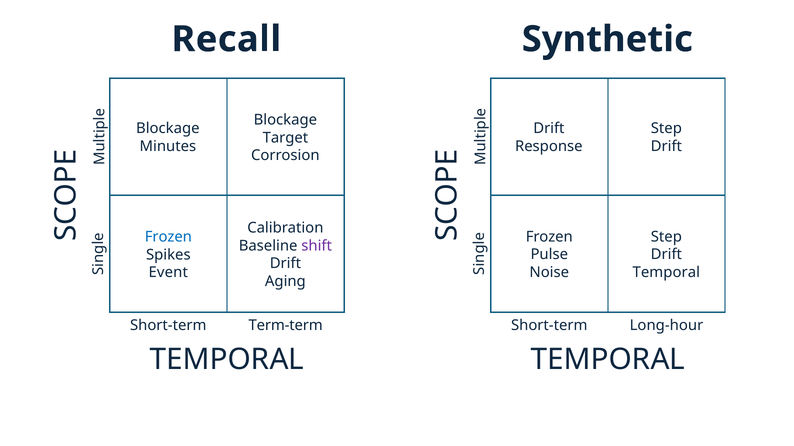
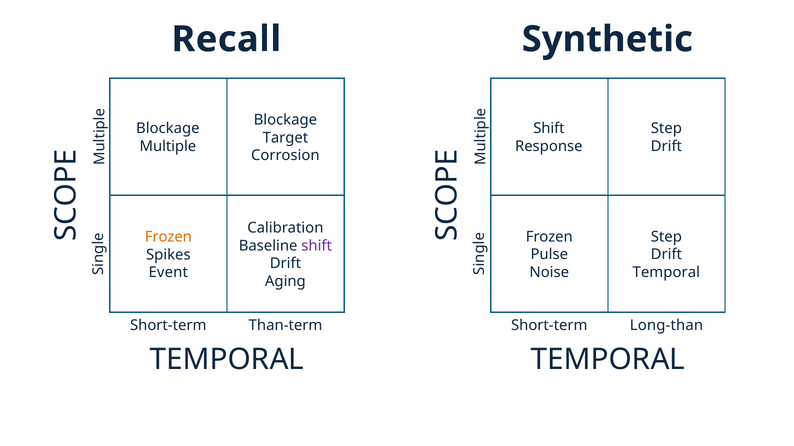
Drift at (549, 129): Drift -> Shift
Minutes: Minutes -> Multiple
Frozen at (168, 237) colour: blue -> orange
Long-hour: Long-hour -> Long-than
Term-term: Term-term -> Than-term
